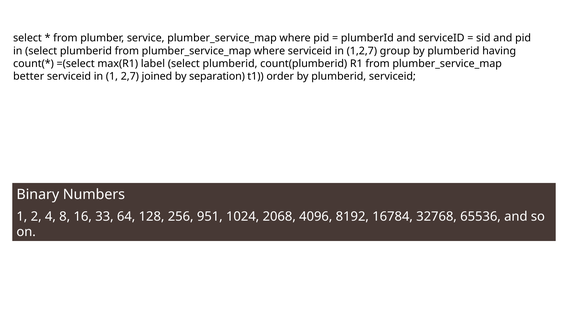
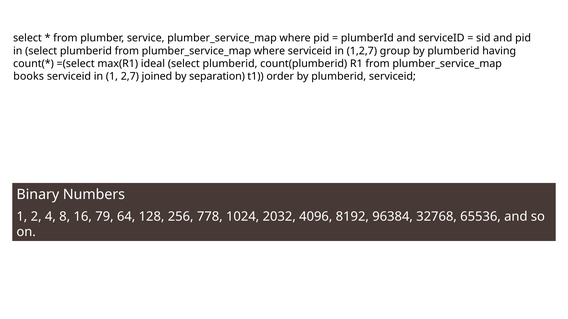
label: label -> ideal
better: better -> books
33: 33 -> 79
951: 951 -> 778
2068: 2068 -> 2032
16784: 16784 -> 96384
